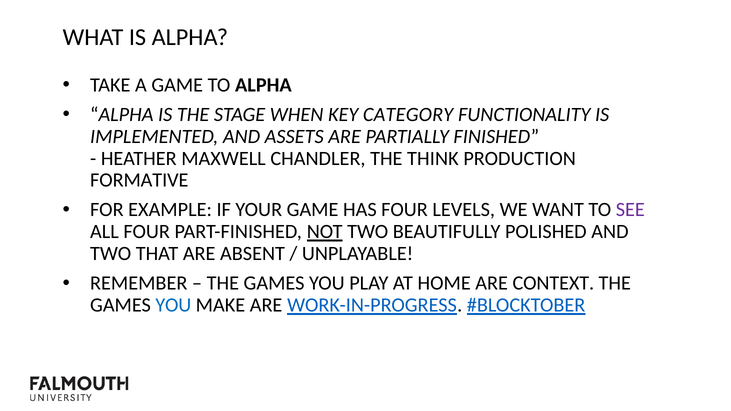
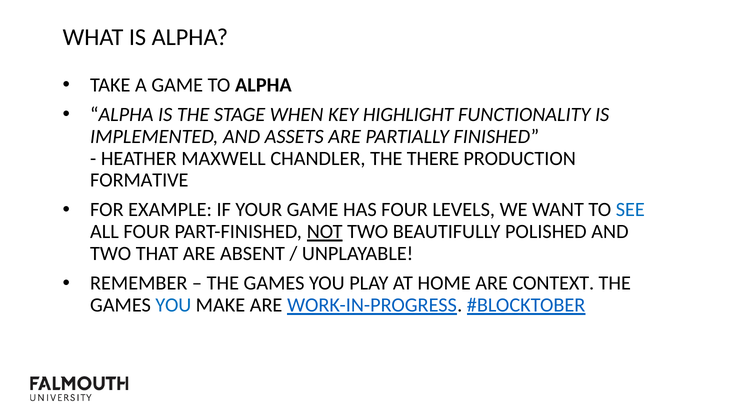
CATEGORY: CATEGORY -> HIGHLIGHT
THINK: THINK -> THERE
SEE colour: purple -> blue
